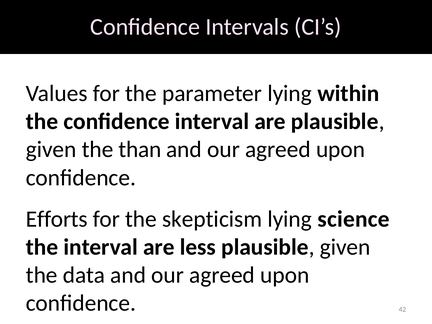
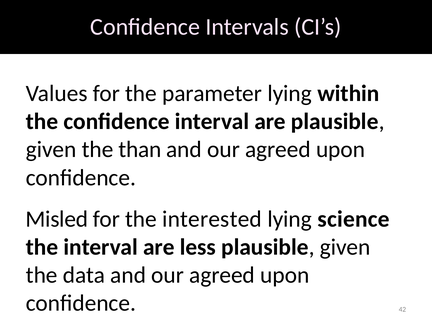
Efforts: Efforts -> Misled
skepticism: skepticism -> interested
